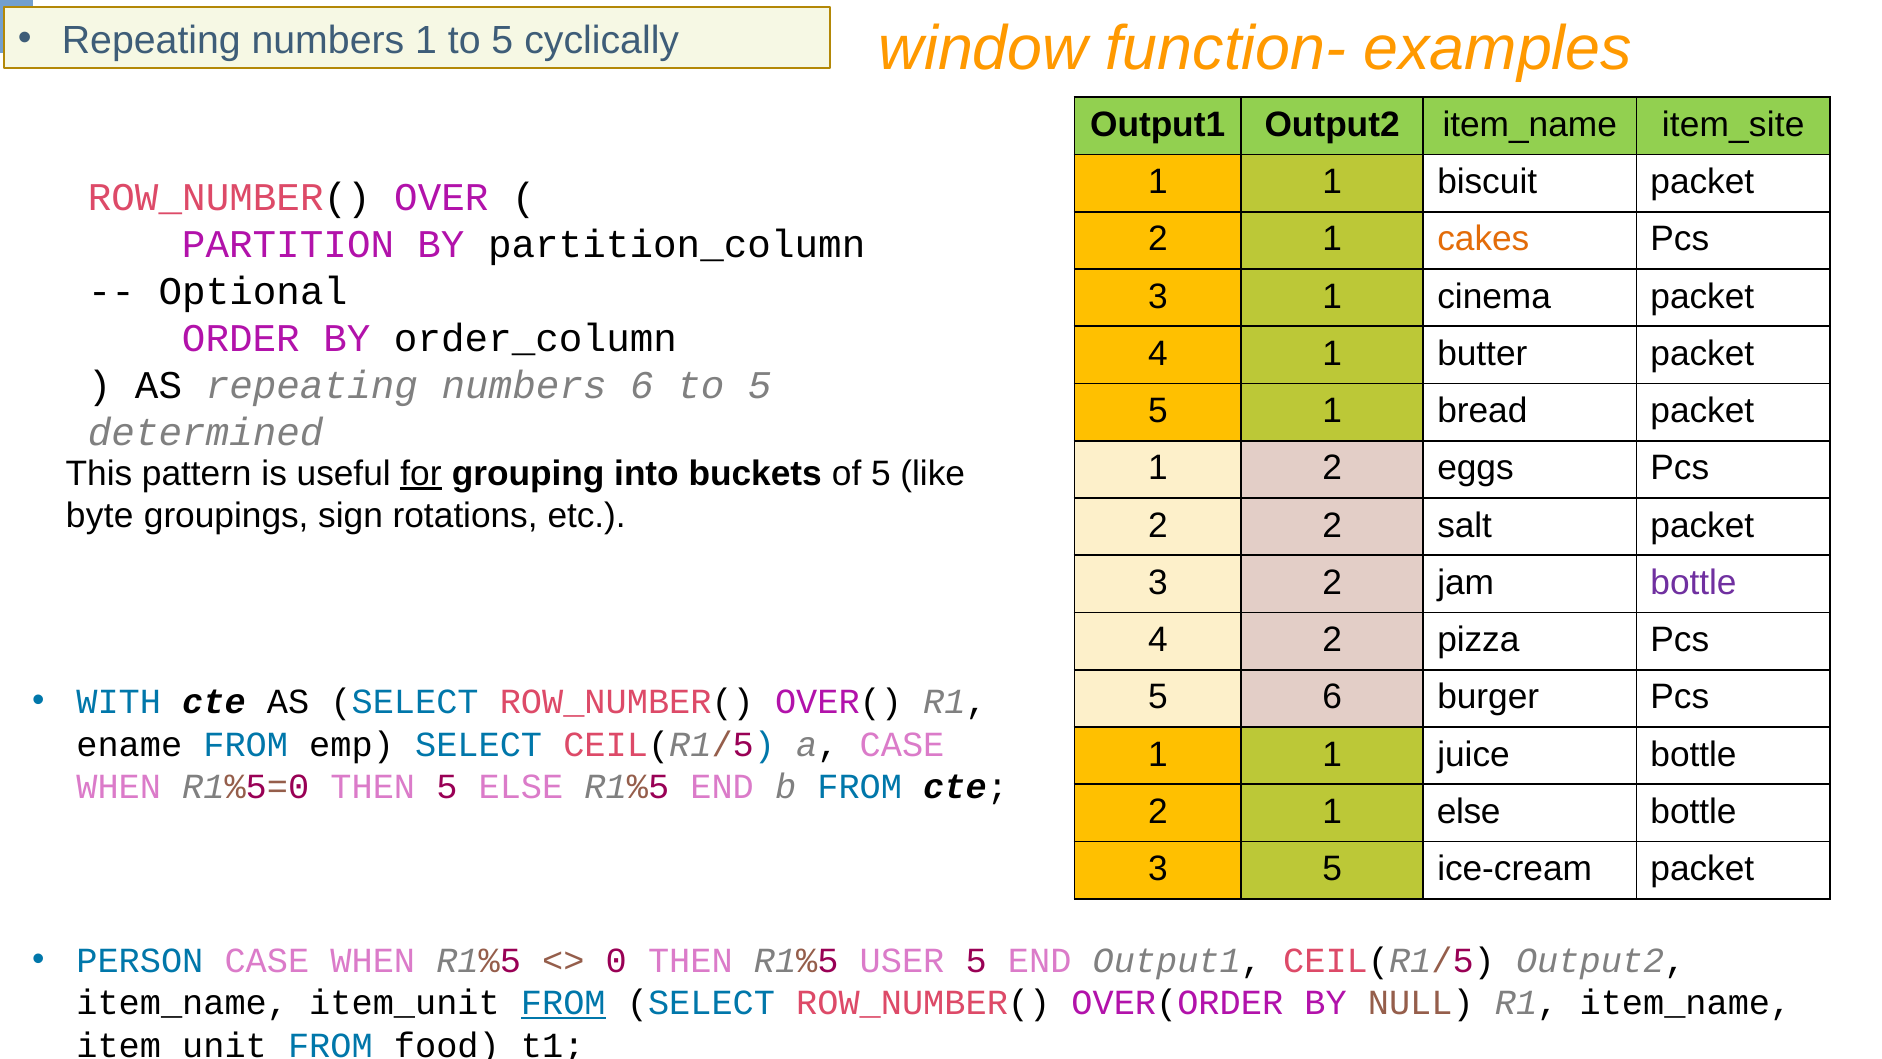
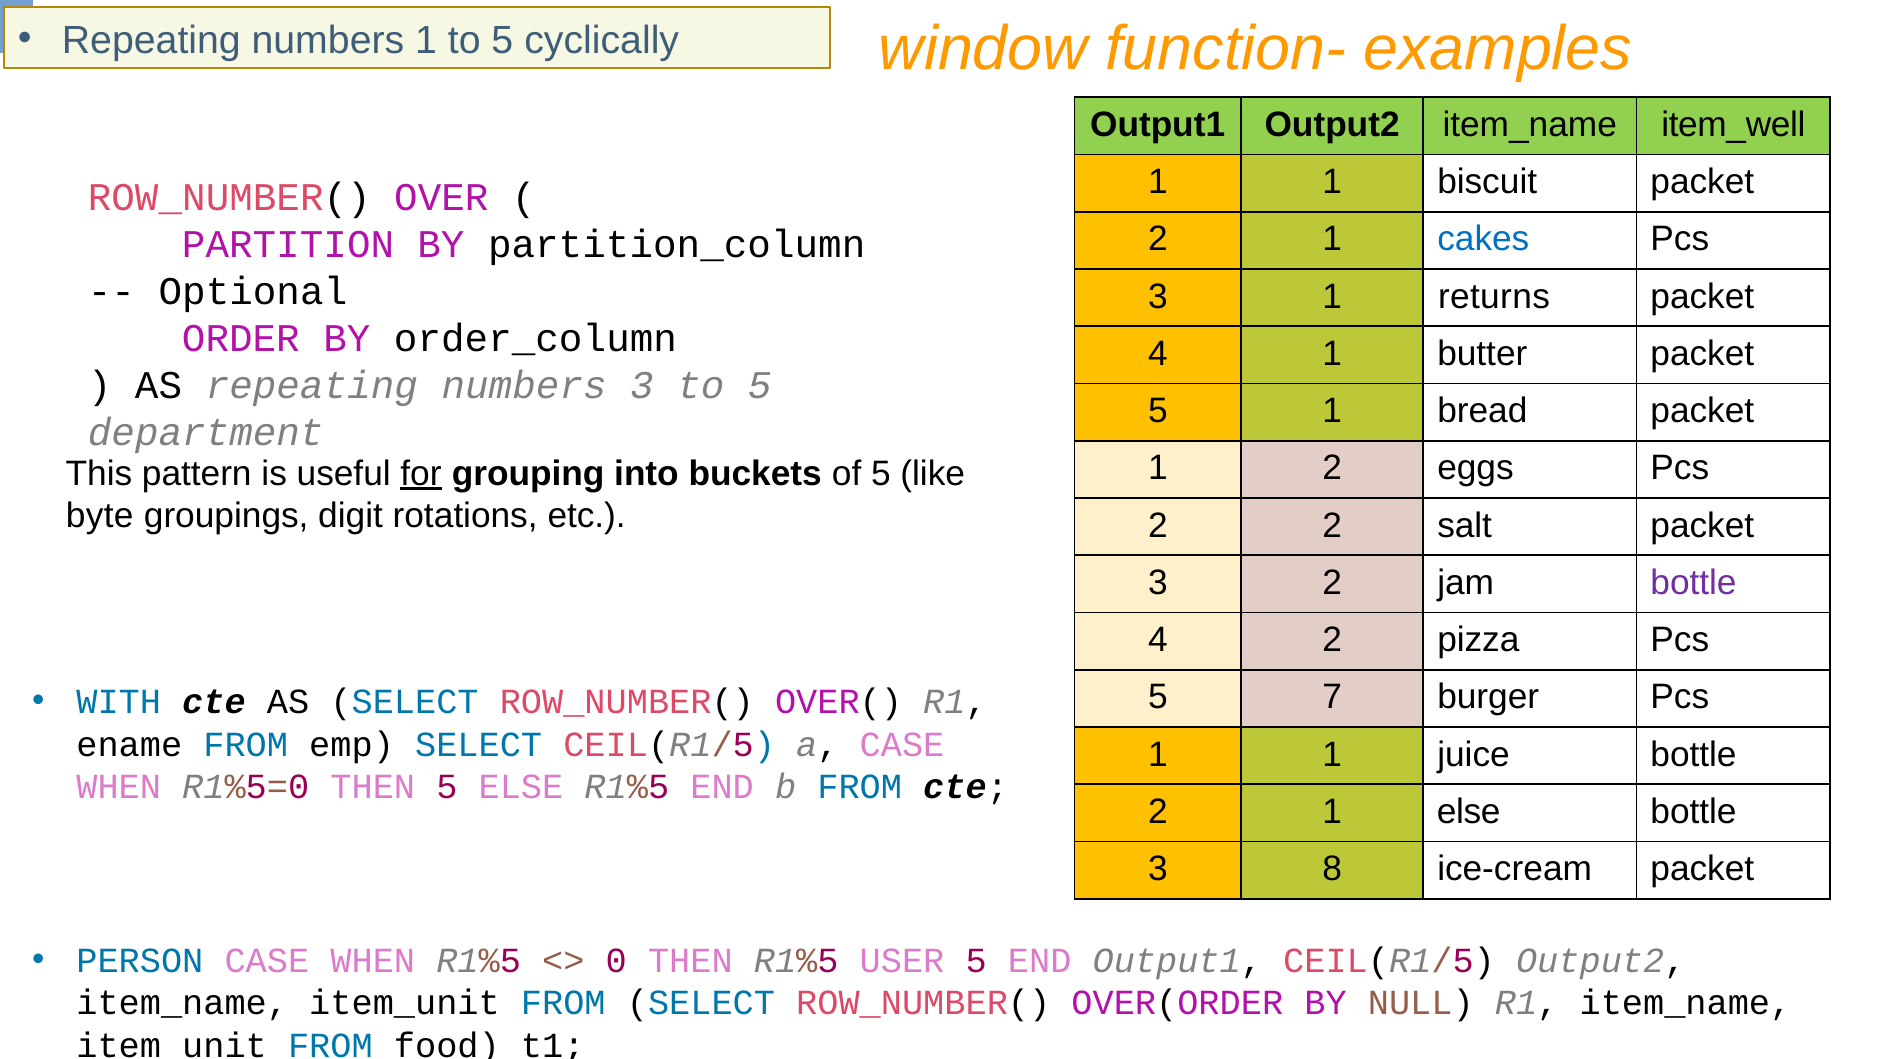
item_site: item_site -> item_well
cakes colour: orange -> blue
cinema: cinema -> returns
numbers 6: 6 -> 3
determined: determined -> department
sign: sign -> digit
5 6: 6 -> 7
3 5: 5 -> 8
FROM at (563, 1003) underline: present -> none
